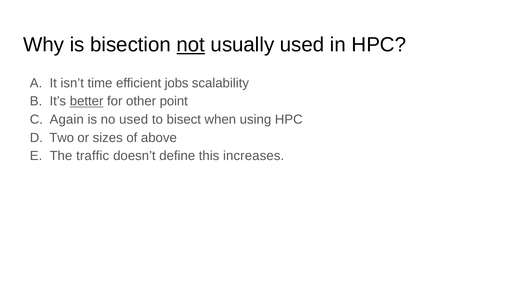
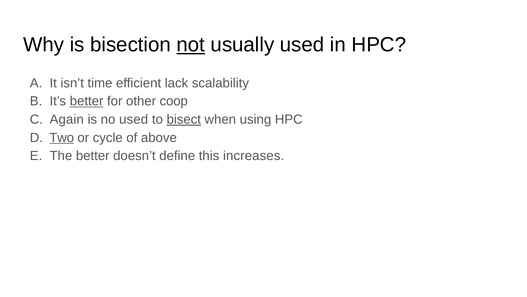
jobs: jobs -> lack
point: point -> coop
bisect underline: none -> present
Two underline: none -> present
sizes: sizes -> cycle
The traffic: traffic -> better
